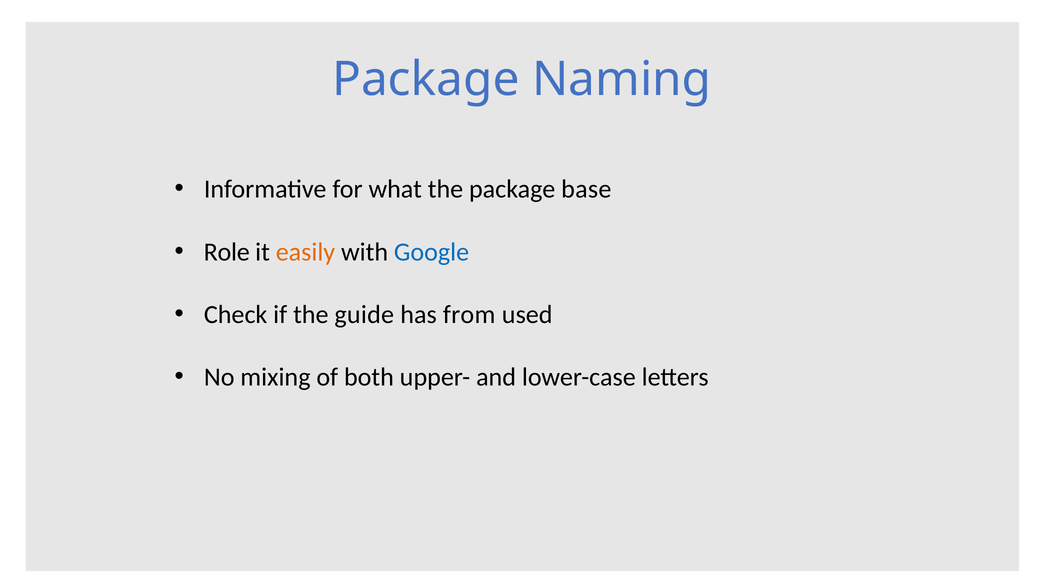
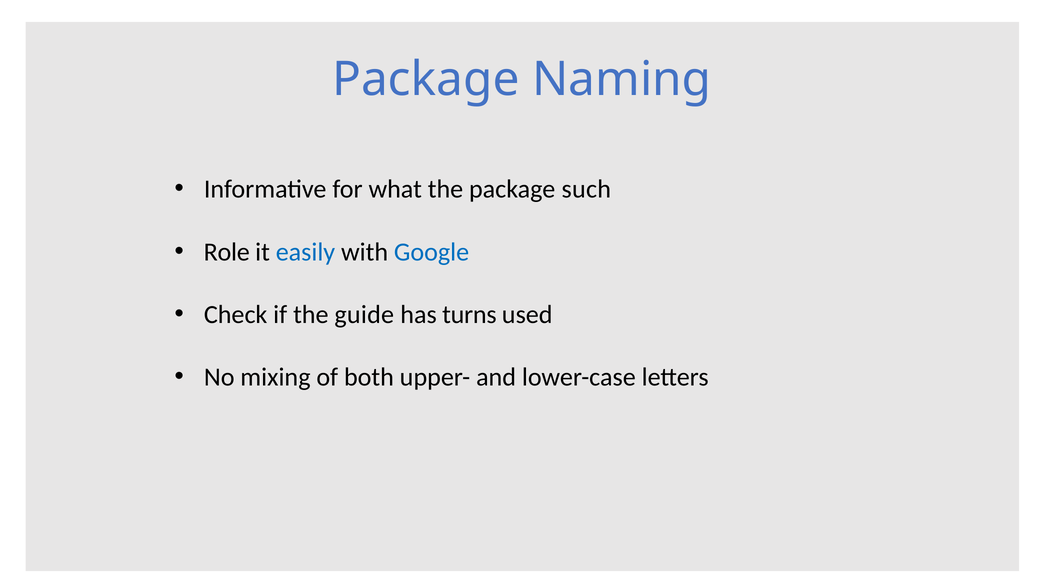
base: base -> such
easily colour: orange -> blue
from: from -> turns
